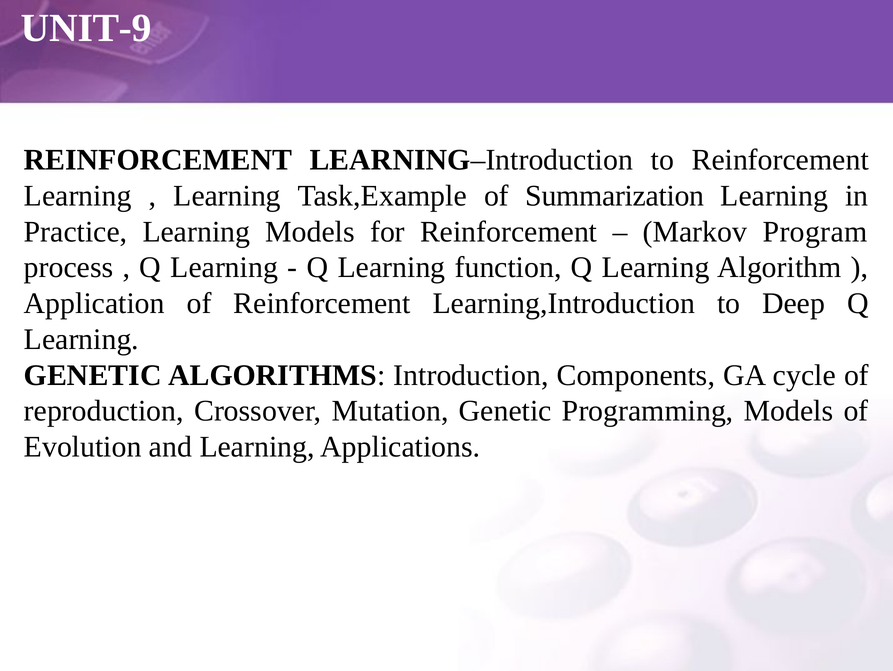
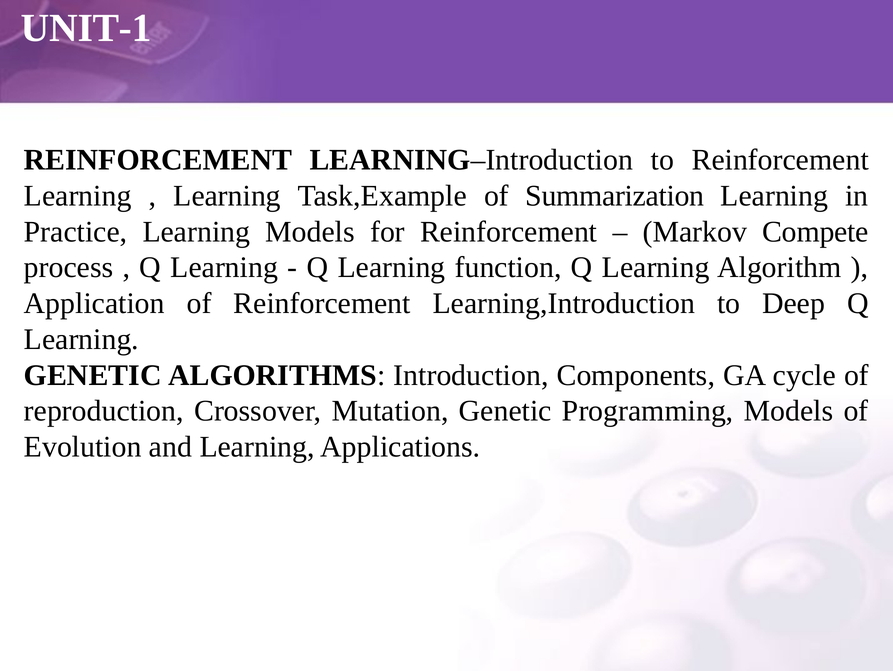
UNIT-9: UNIT-9 -> UNIT-1
Program: Program -> Compete
